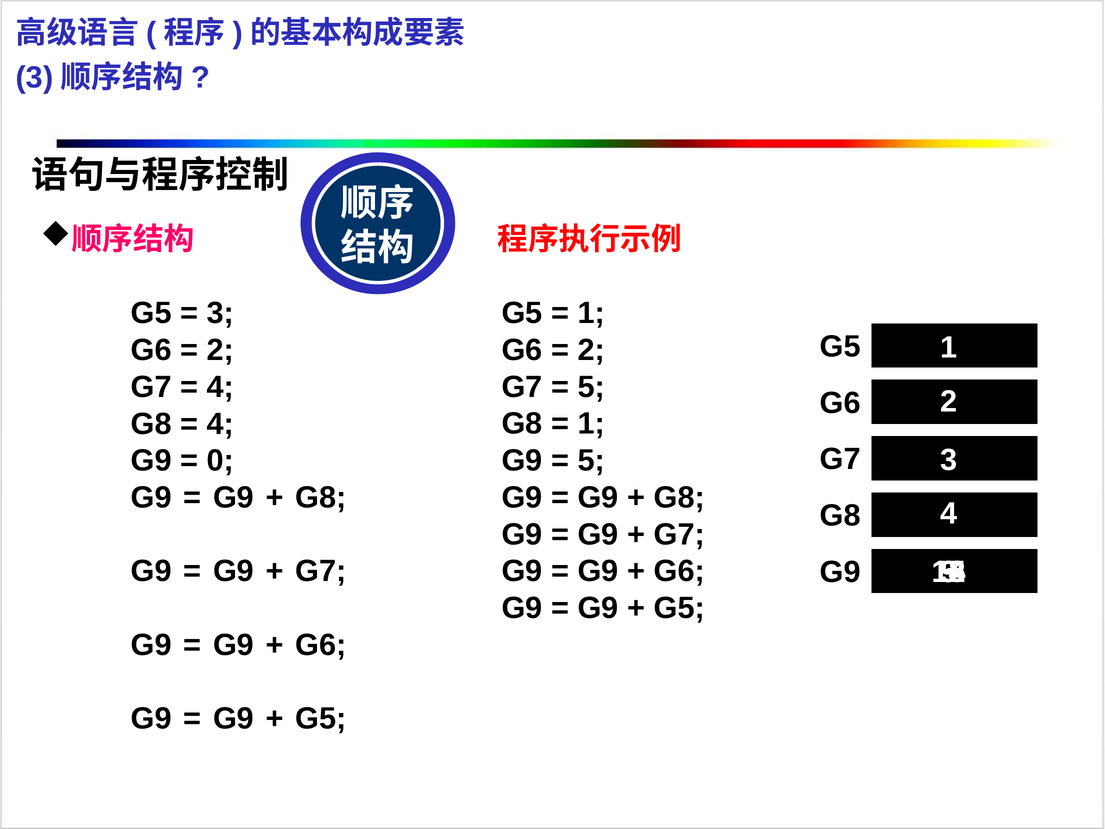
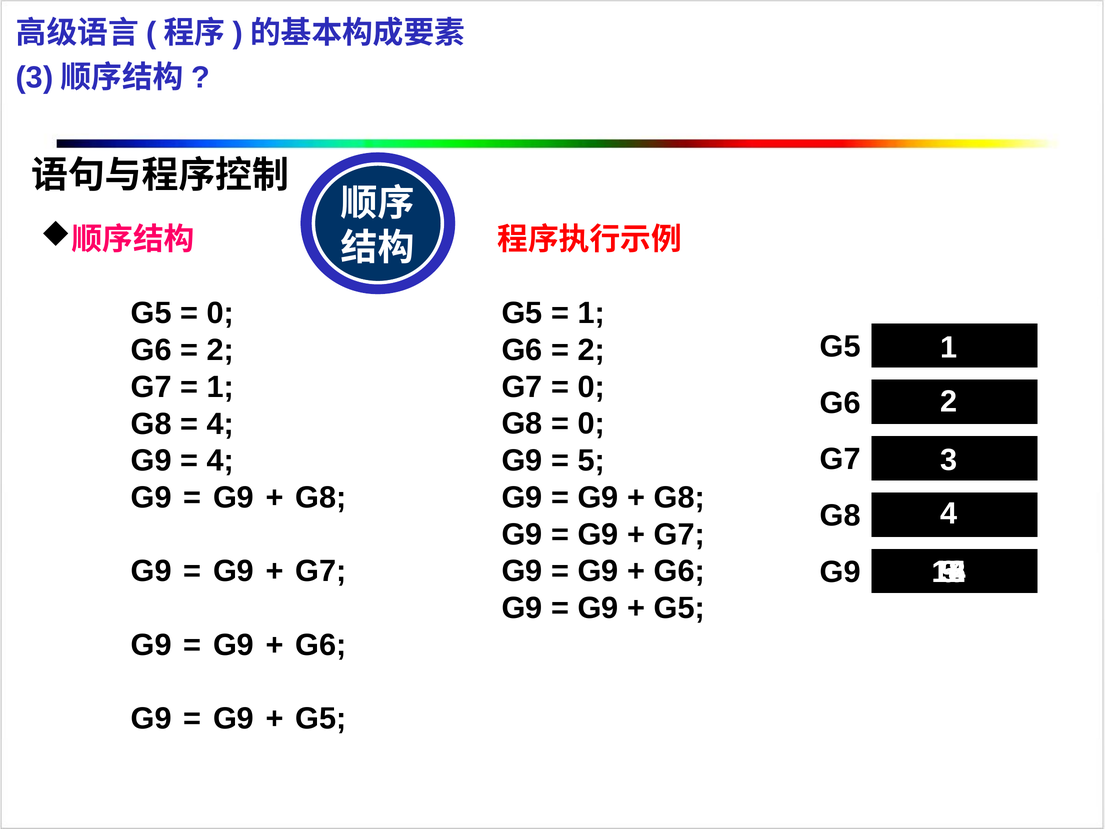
3 at (220, 313): 3 -> 0
4 at (220, 387): 4 -> 1
5 at (591, 387): 5 -> 0
1 at (591, 424): 1 -> 0
0 at (220, 461): 0 -> 4
